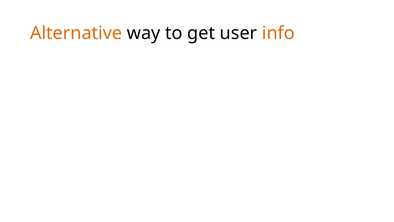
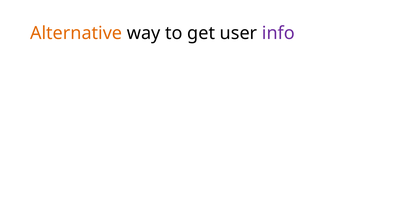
info colour: orange -> purple
